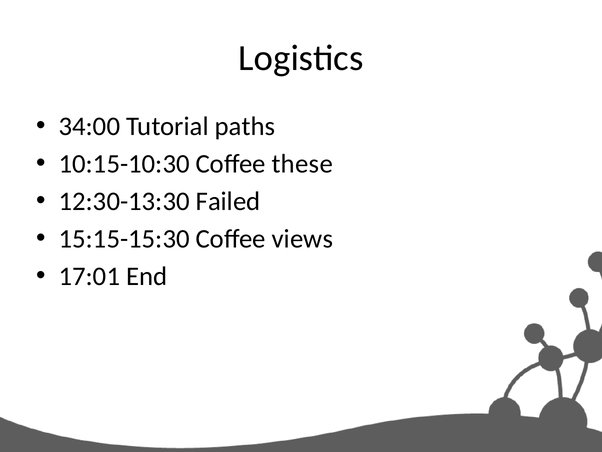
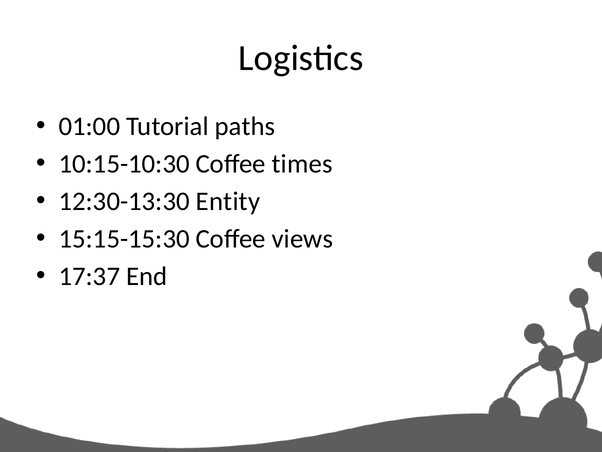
34:00: 34:00 -> 01:00
these: these -> times
Failed: Failed -> Entity
17:01: 17:01 -> 17:37
